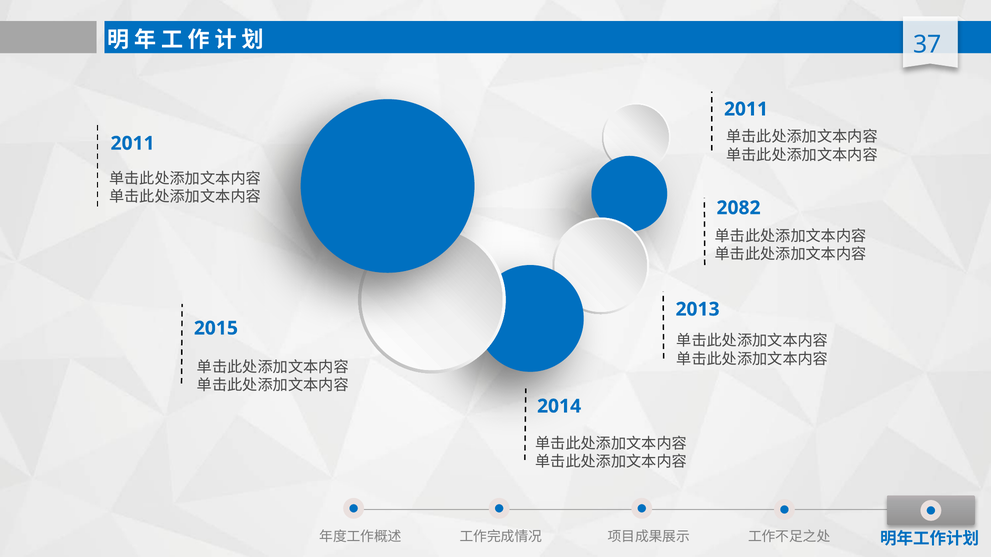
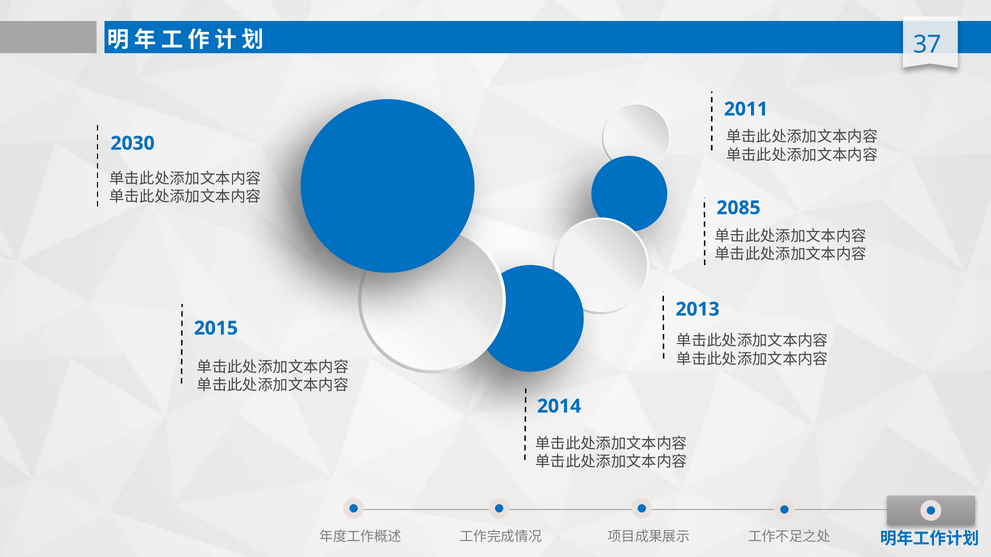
2011 at (133, 143): 2011 -> 2030
2082: 2082 -> 2085
